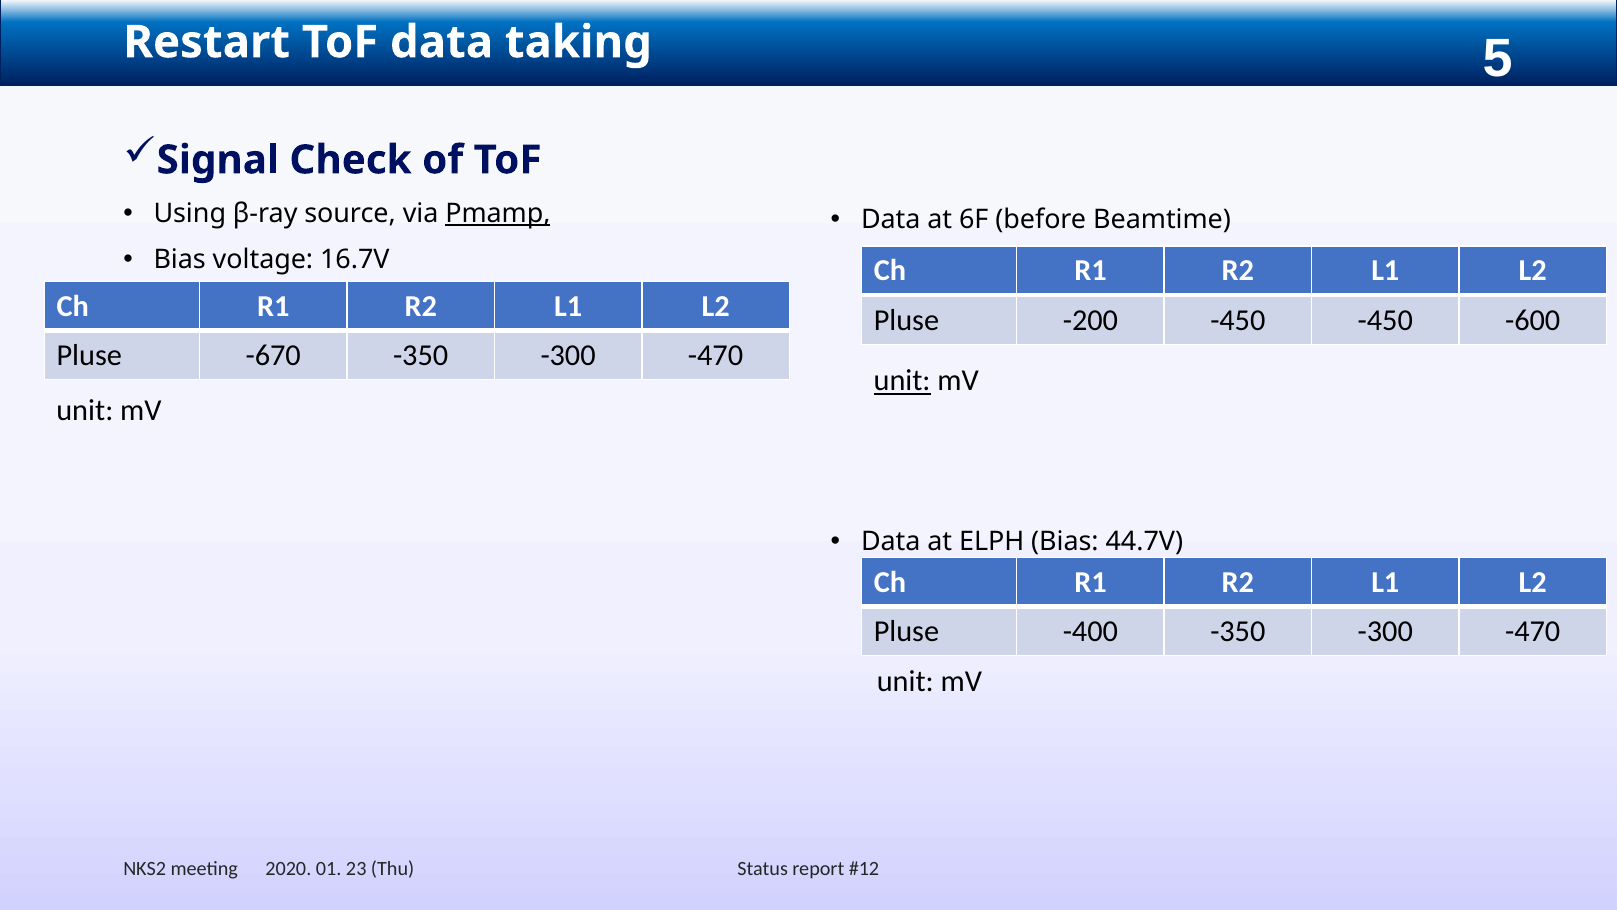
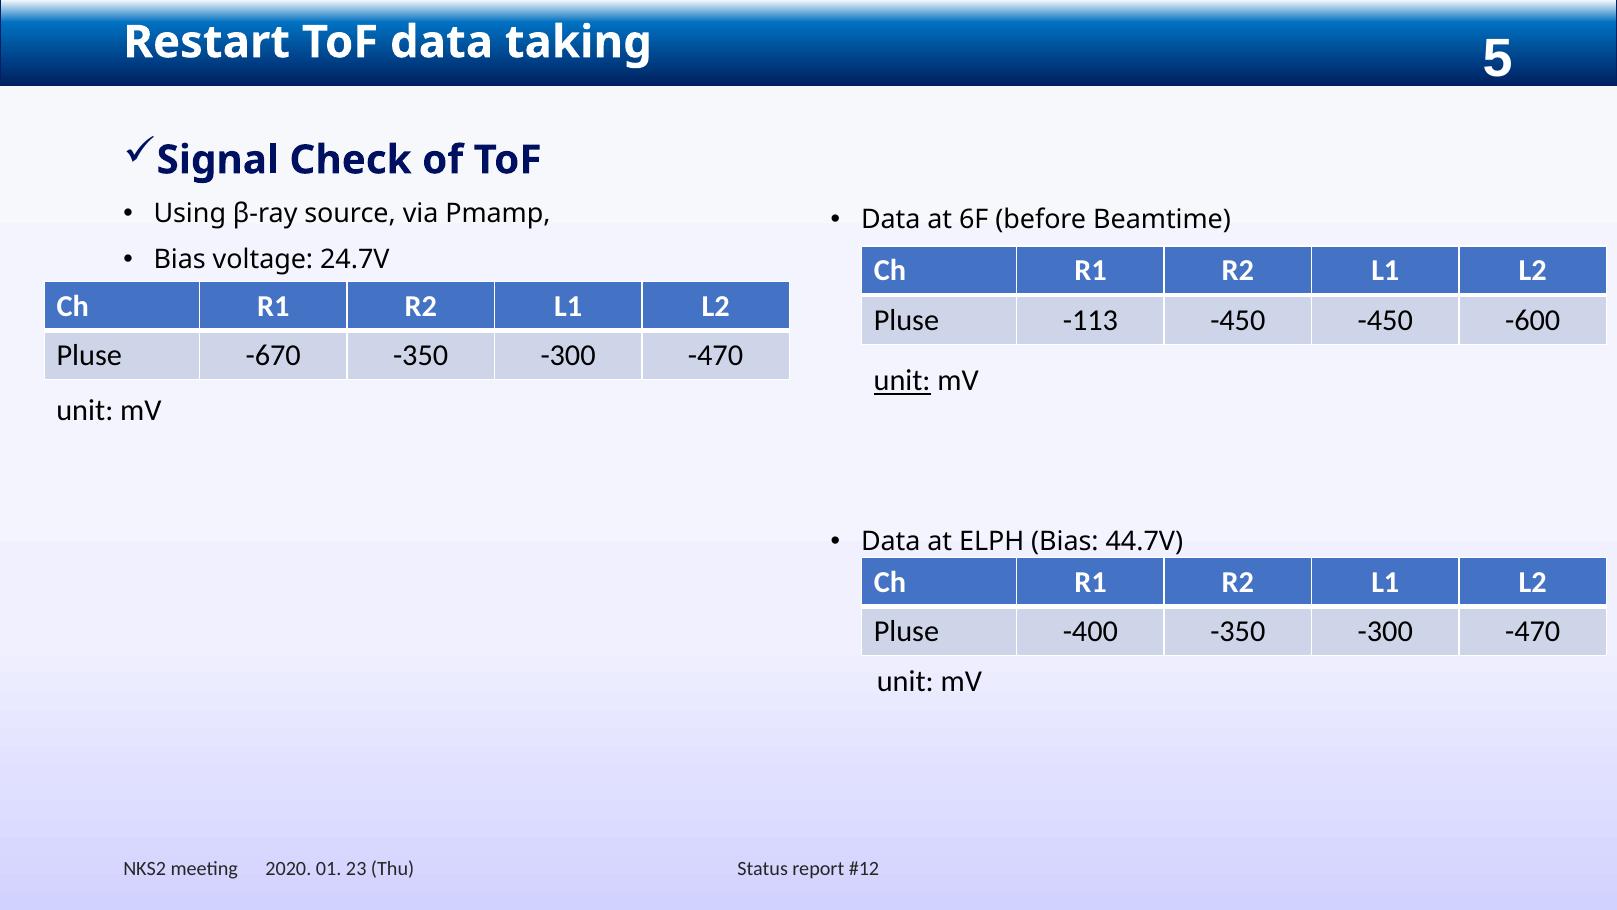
Pmamp underline: present -> none
16.7V: 16.7V -> 24.7V
-200: -200 -> -113
